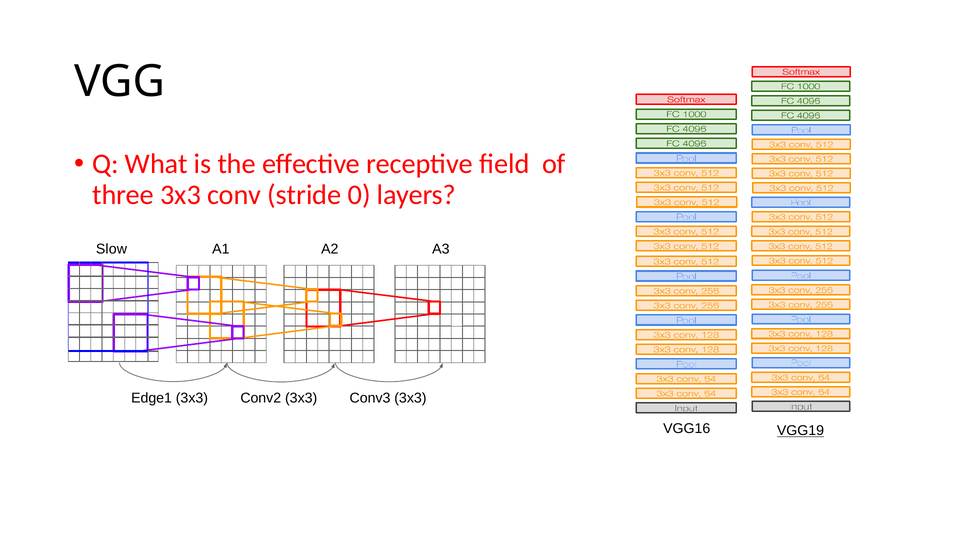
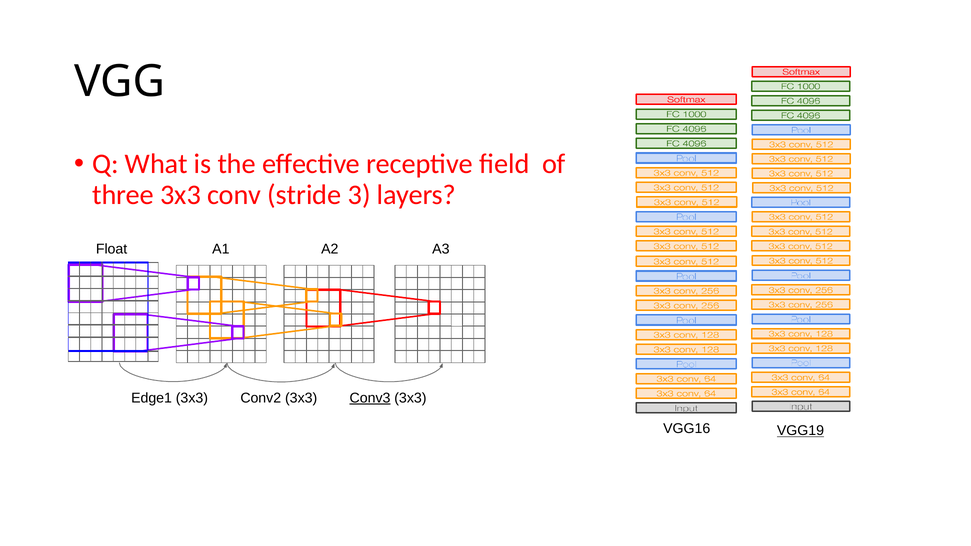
0: 0 -> 3
Slow: Slow -> Float
Conv3 underline: none -> present
